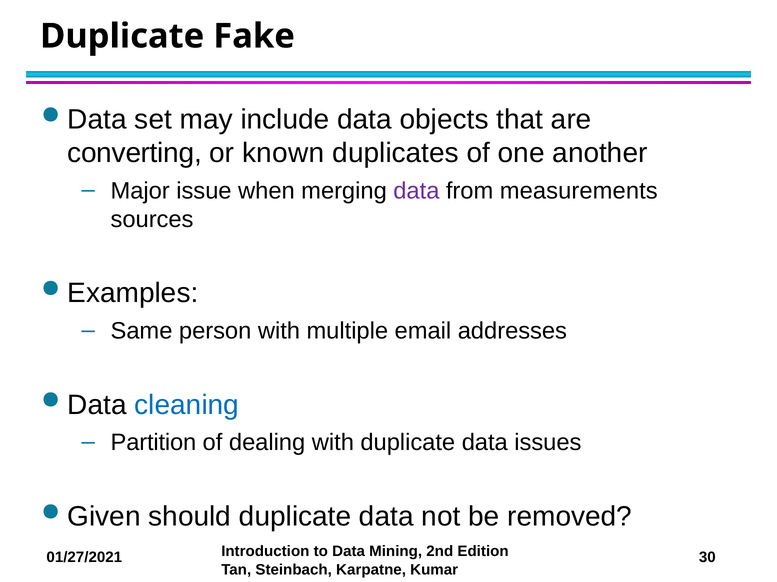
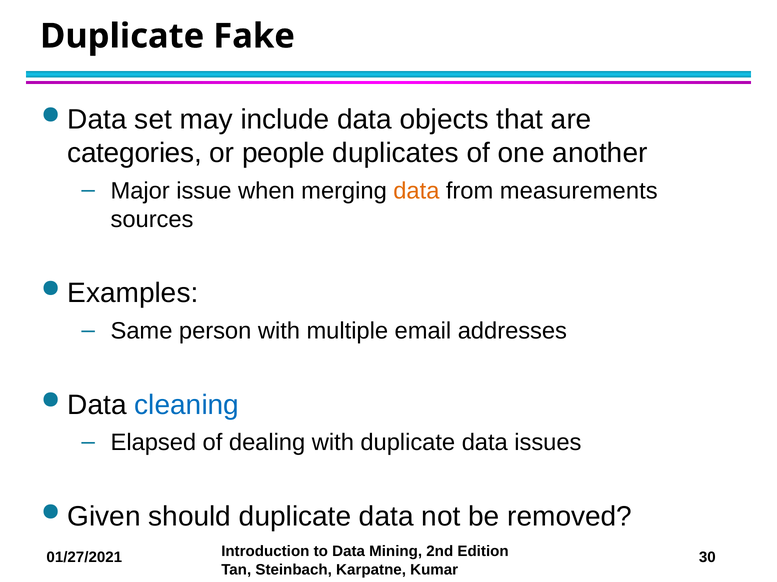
converting: converting -> categories
known: known -> people
data at (416, 191) colour: purple -> orange
Partition: Partition -> Elapsed
